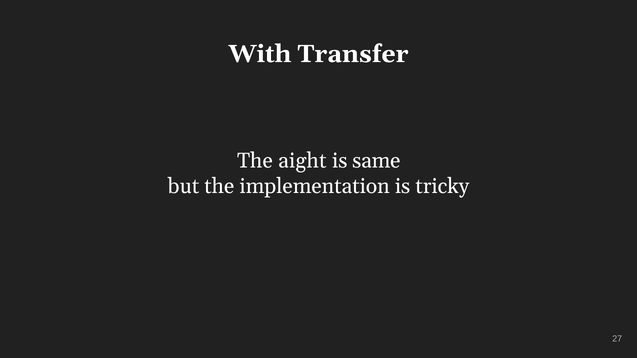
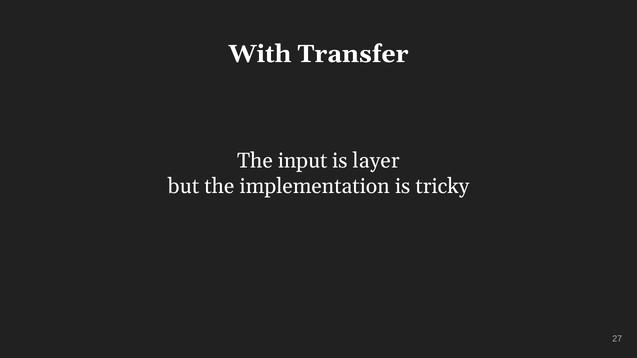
aight: aight -> input
same: same -> layer
